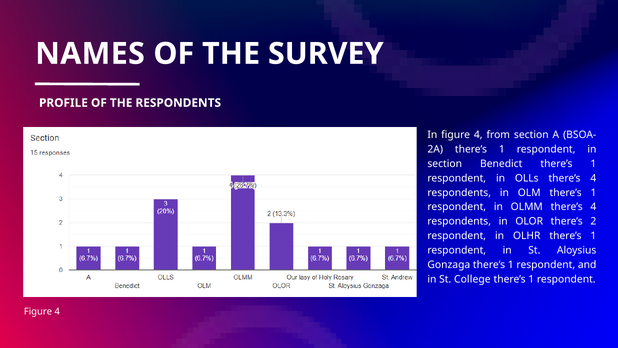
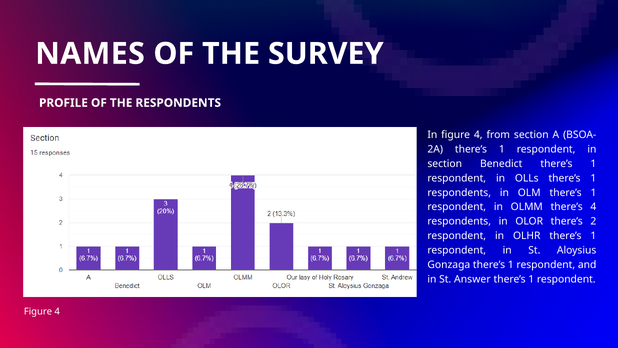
OLLs there’s 4: 4 -> 1
College: College -> Answer
